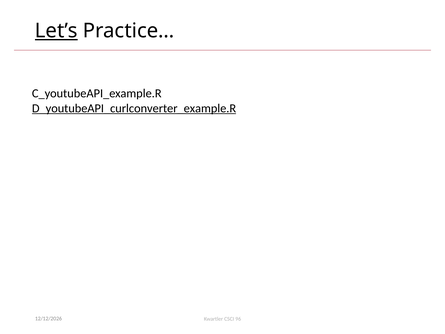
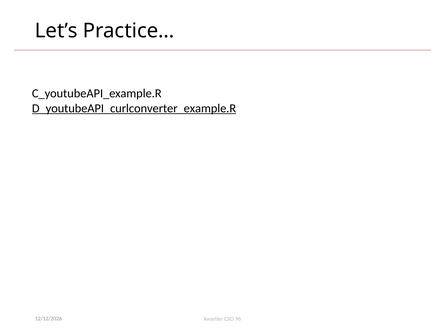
Let’s underline: present -> none
